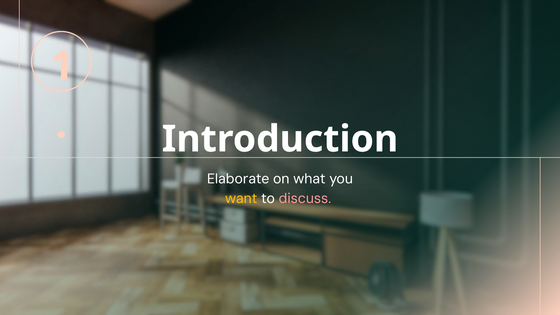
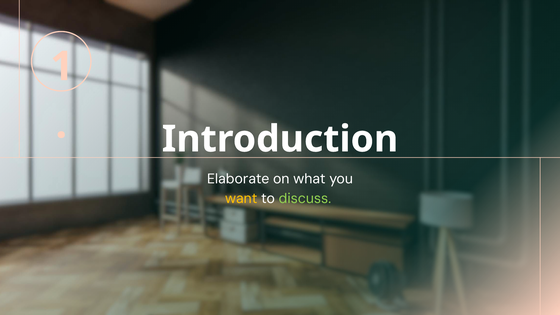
discuss colour: pink -> light green
